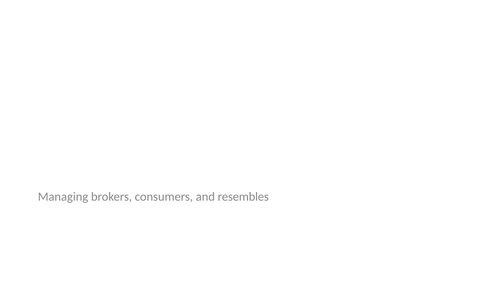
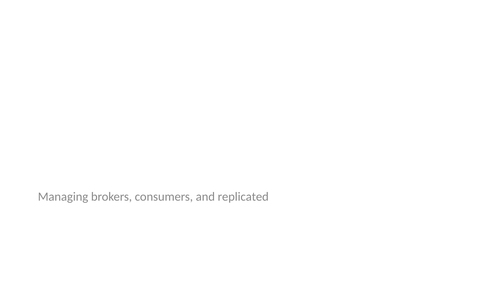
resembles: resembles -> replicated
